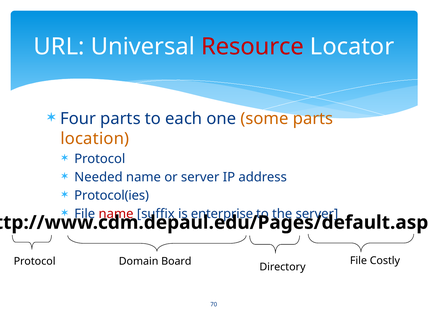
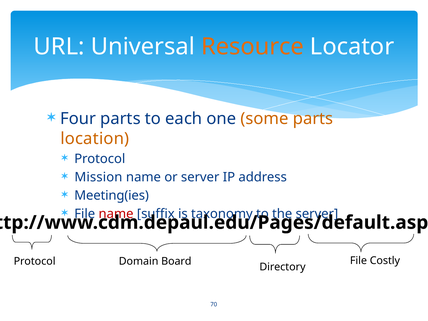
Resource colour: red -> orange
Needed: Needed -> Mission
Protocol(ies: Protocol(ies -> Meeting(ies
enterprise: enterprise -> taxonomy
